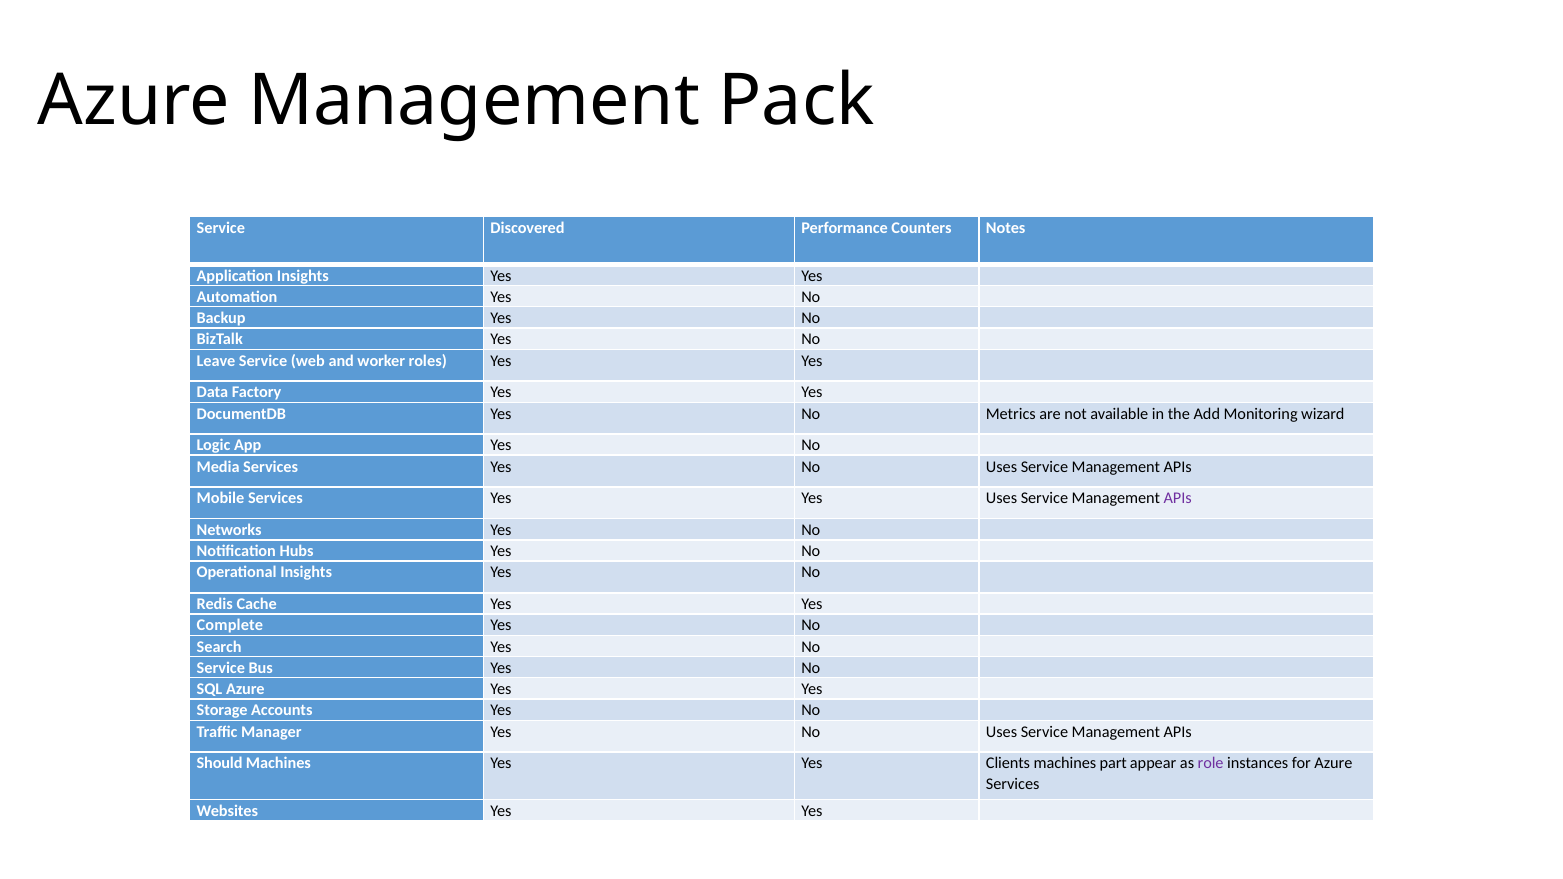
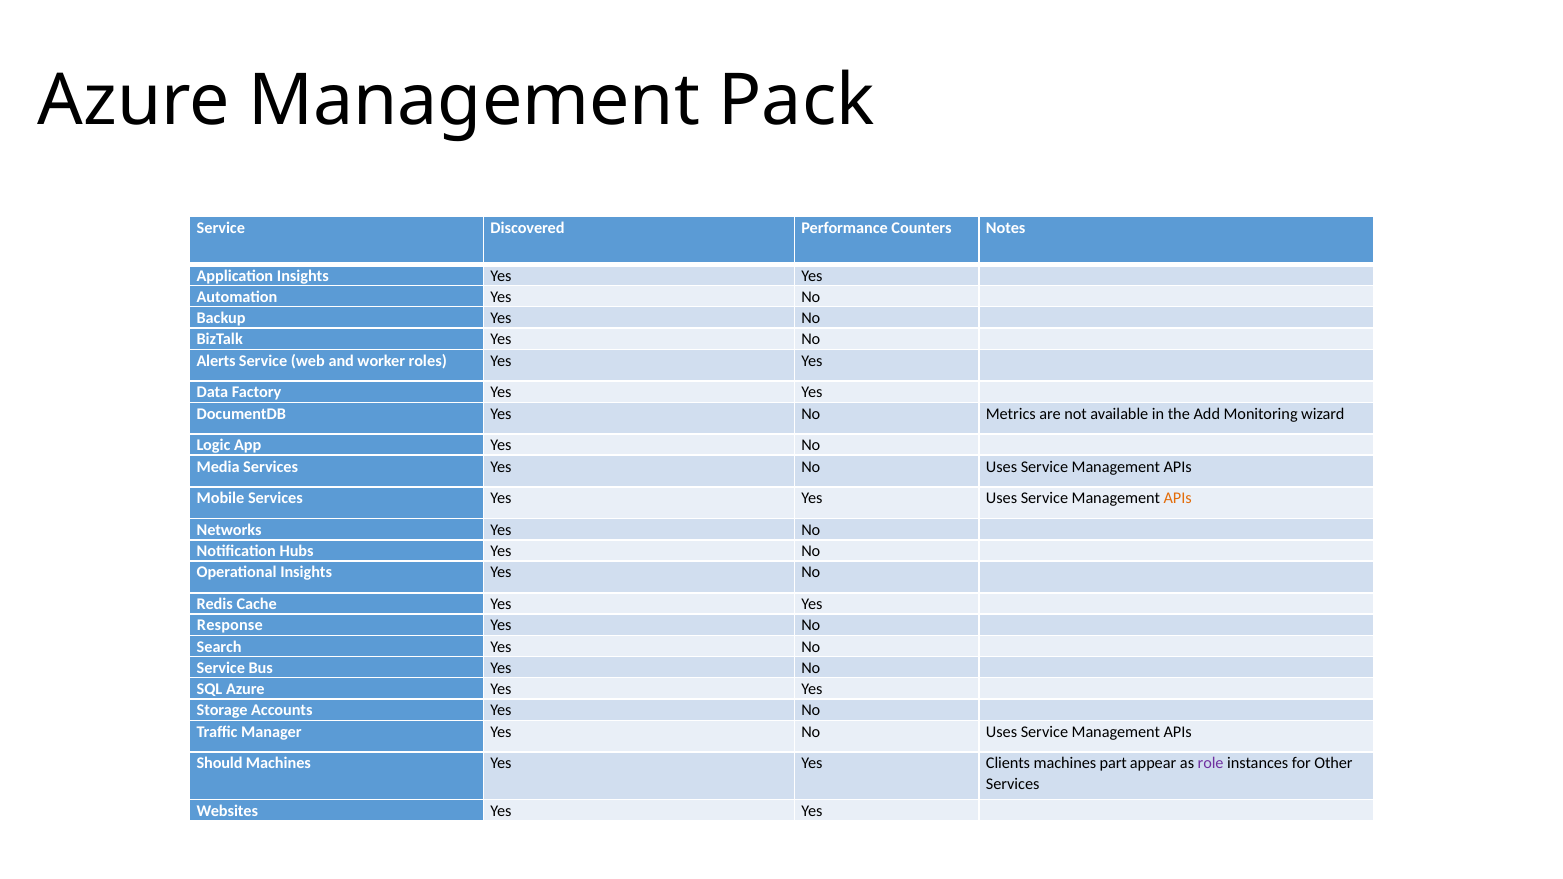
Leave: Leave -> Alerts
APIs at (1178, 499) colour: purple -> orange
Complete: Complete -> Response
for Azure: Azure -> Other
